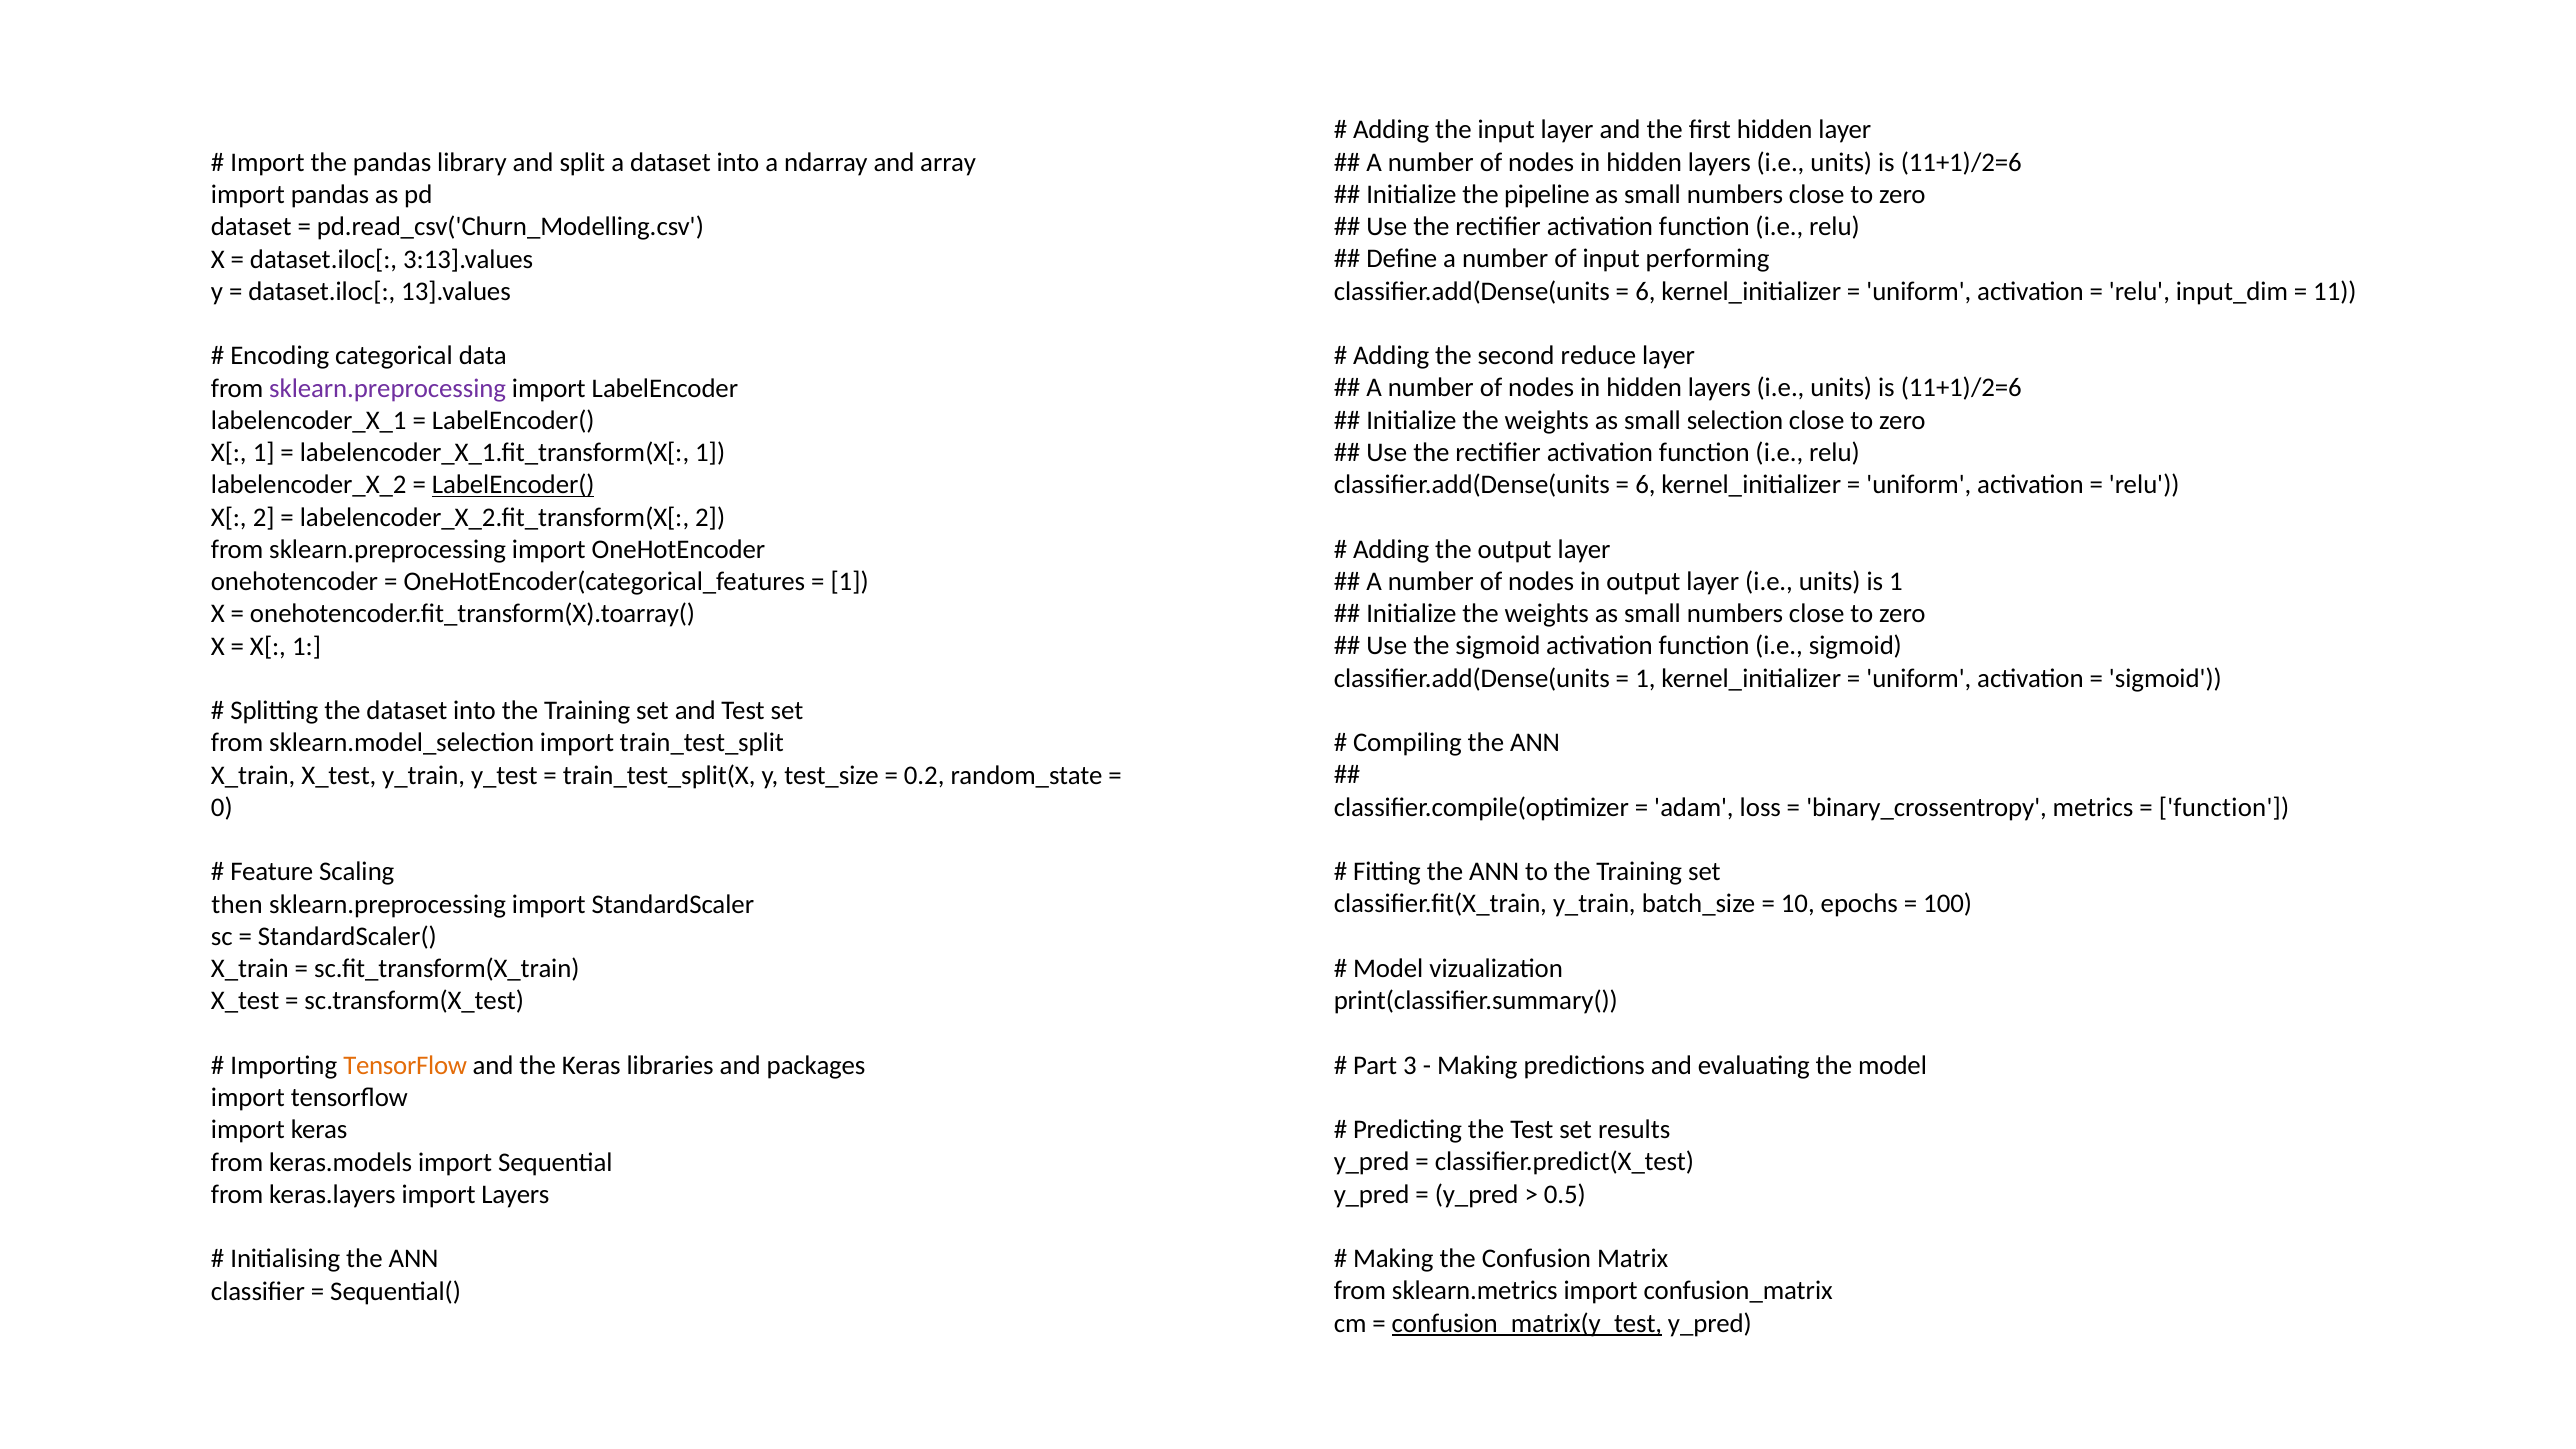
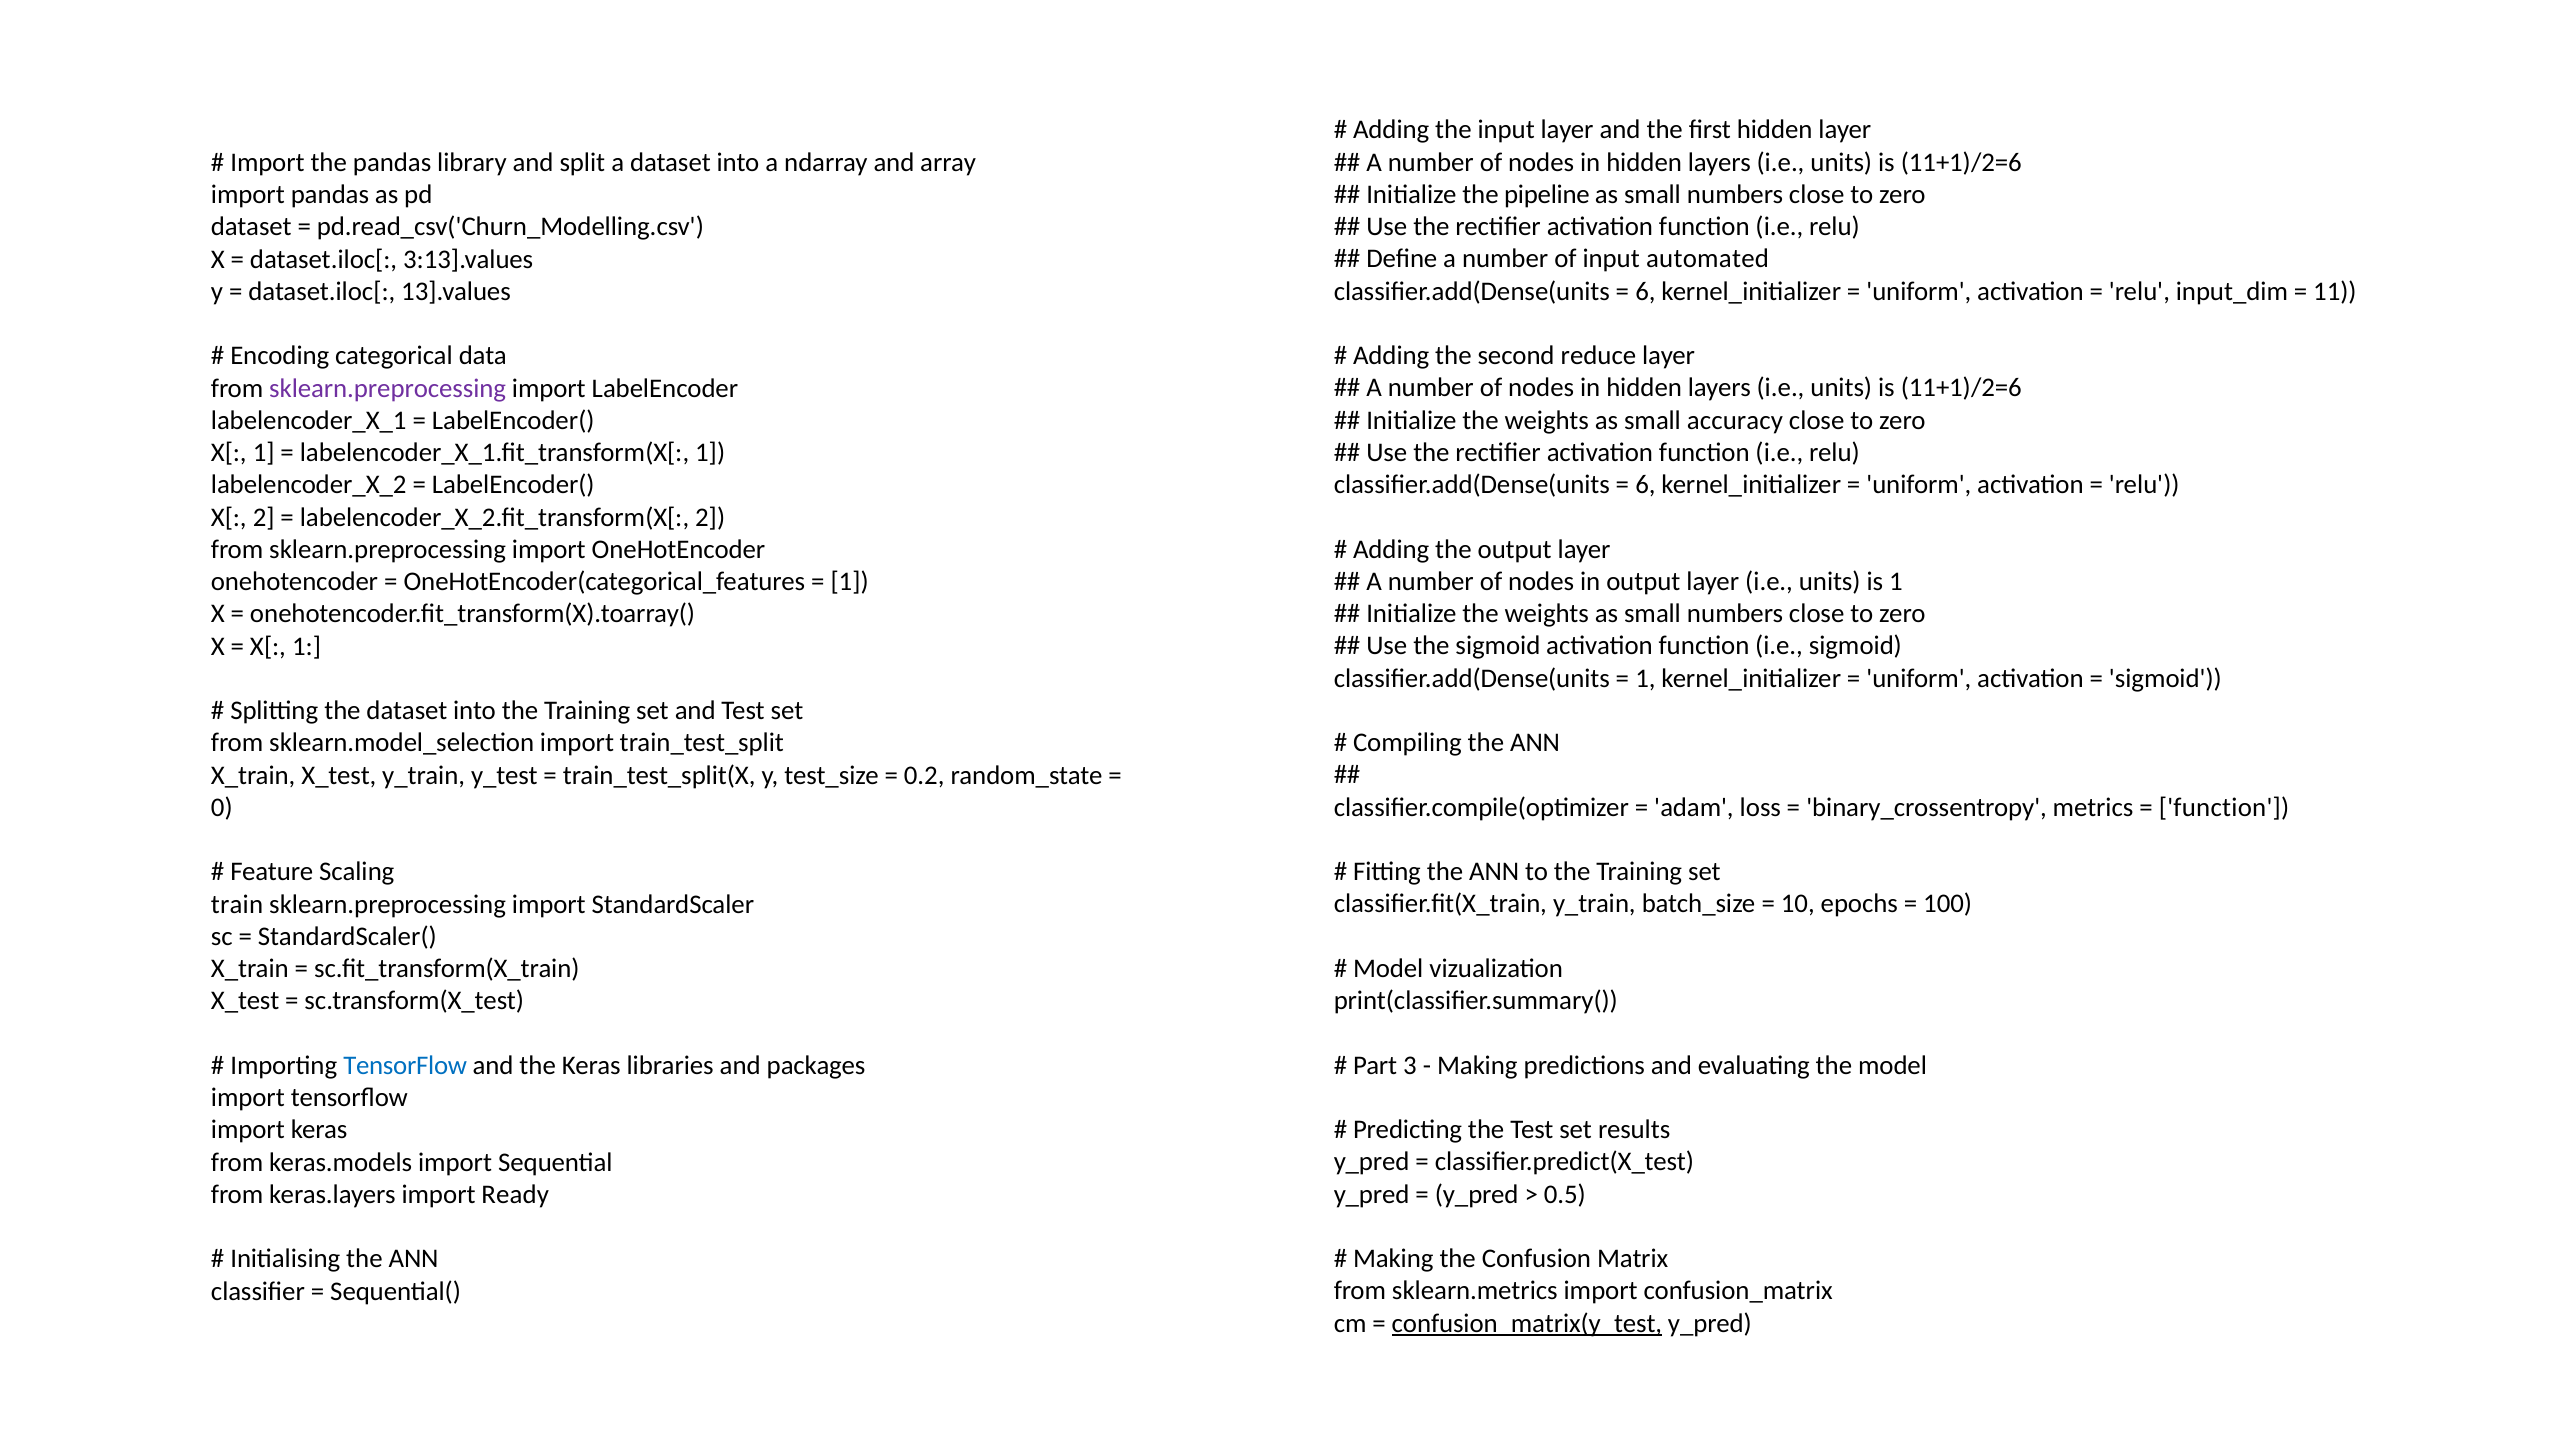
performing: performing -> automated
selection: selection -> accuracy
LabelEncoder( at (513, 485) underline: present -> none
then: then -> train
TensorFlow at (405, 1066) colour: orange -> blue
import Layers: Layers -> Ready
